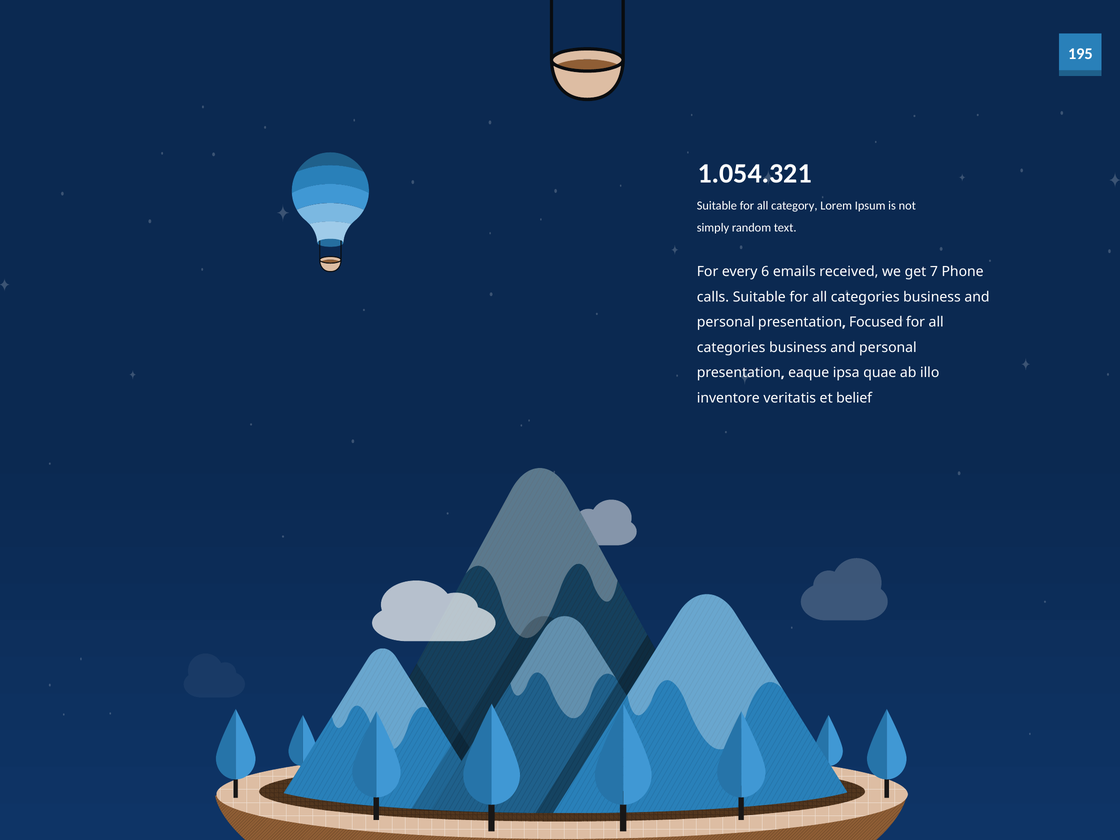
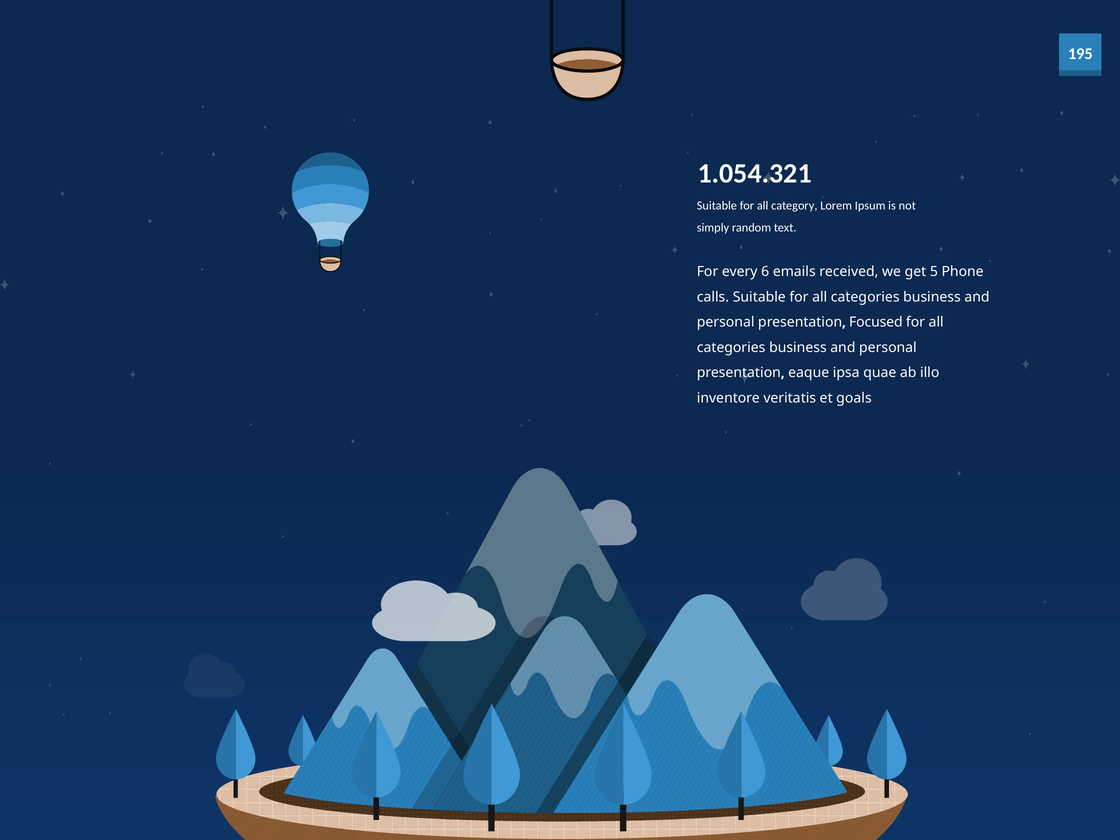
7: 7 -> 5
belief: belief -> goals
